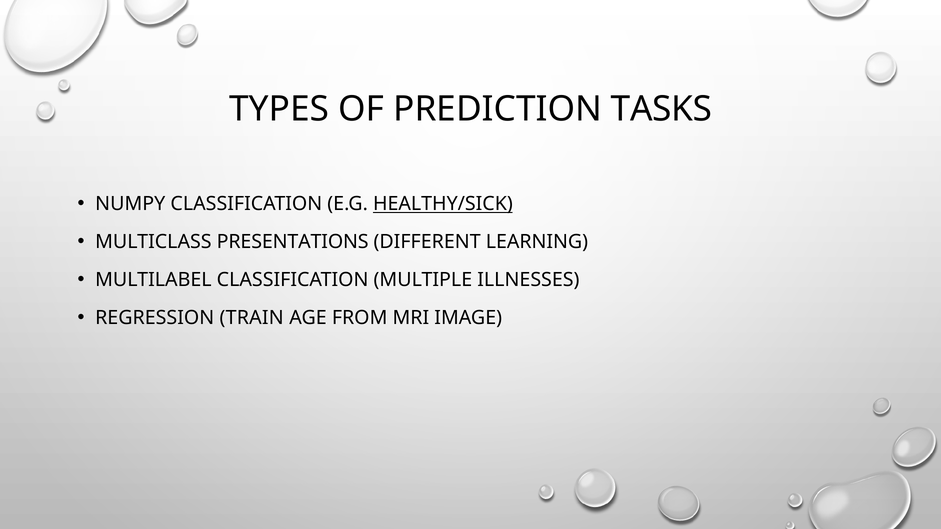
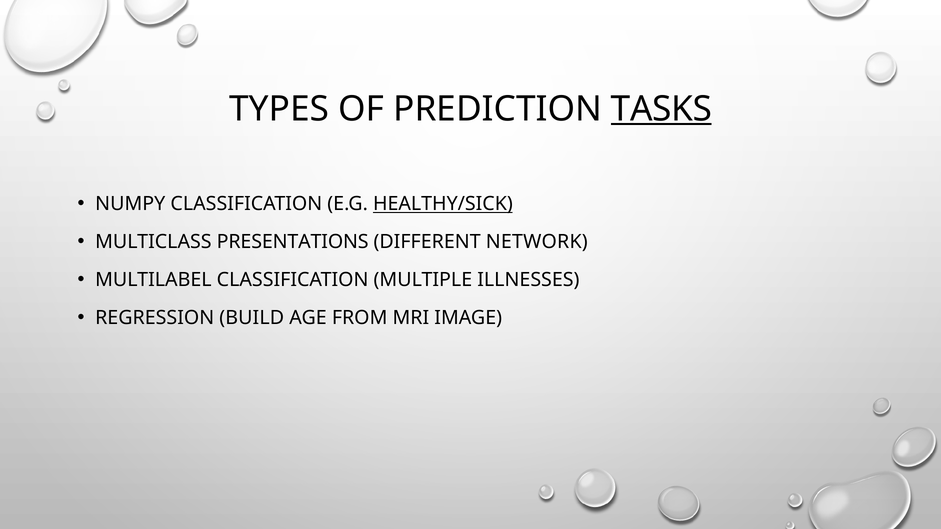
TASKS underline: none -> present
LEARNING: LEARNING -> NETWORK
TRAIN: TRAIN -> BUILD
